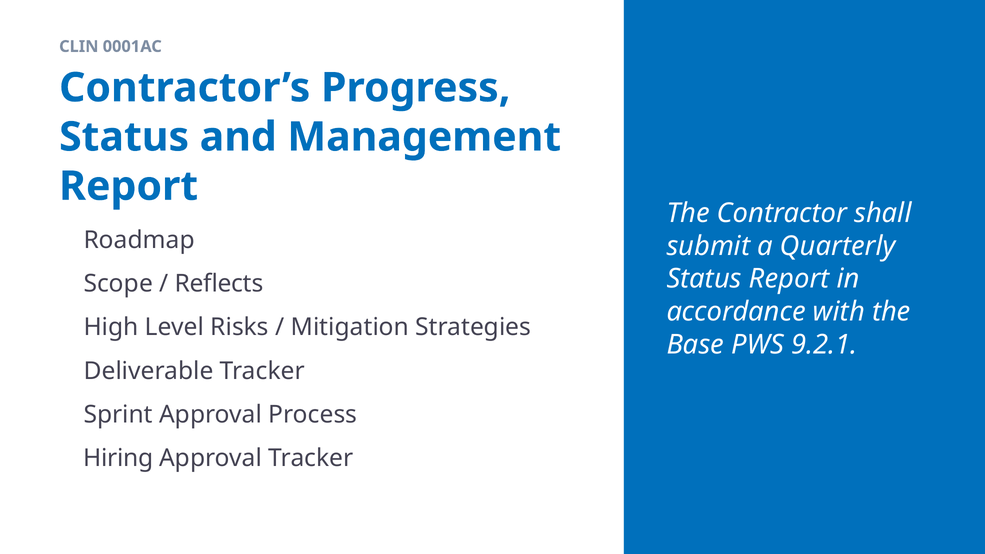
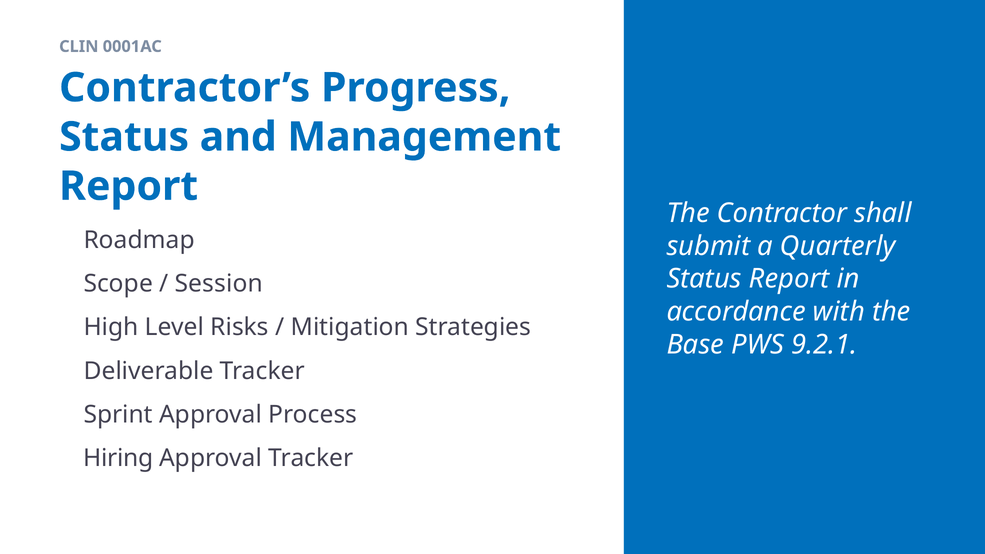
Reflects: Reflects -> Session
